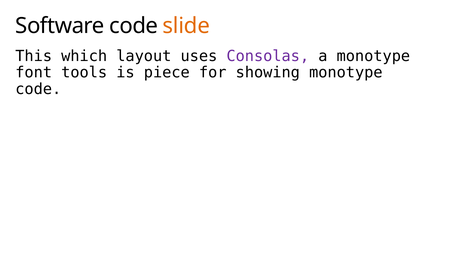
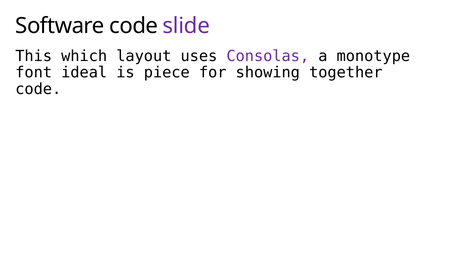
slide colour: orange -> purple
tools: tools -> ideal
showing monotype: monotype -> together
